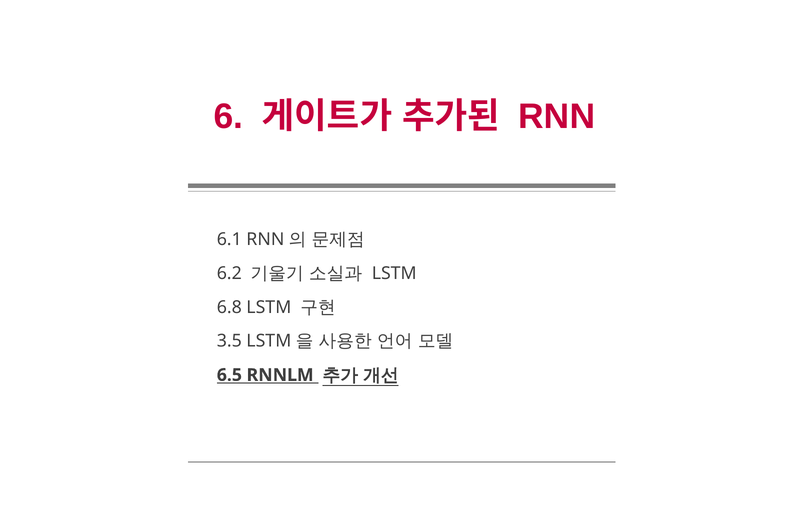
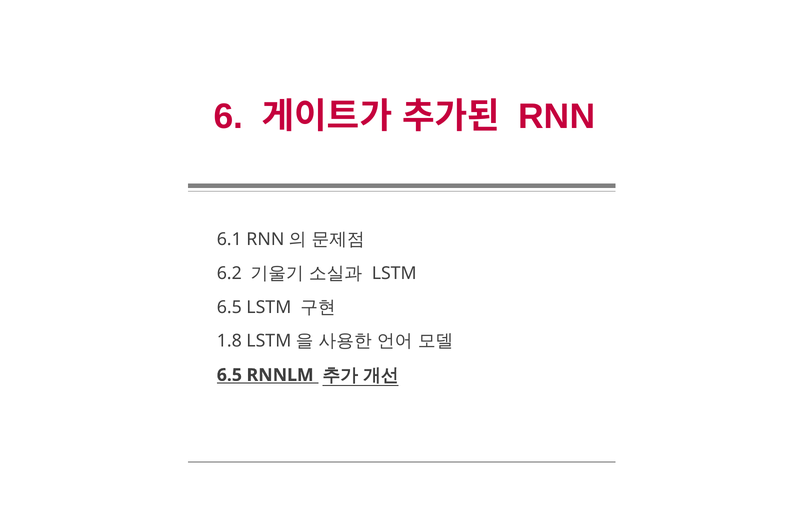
6.8 at (229, 307): 6.8 -> 6.5
3.5: 3.5 -> 1.8
